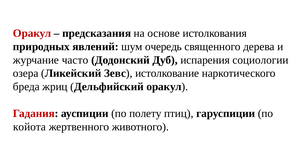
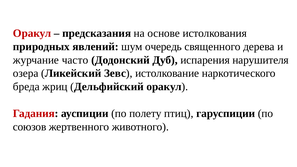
социологии: социологии -> нарушителя
койота: койота -> союзов
